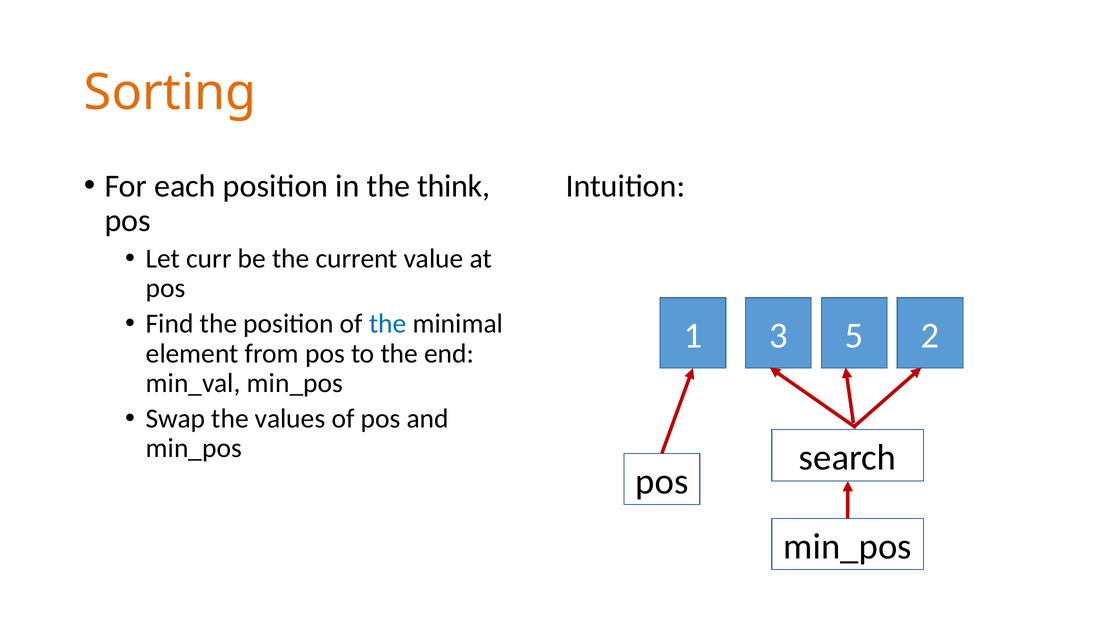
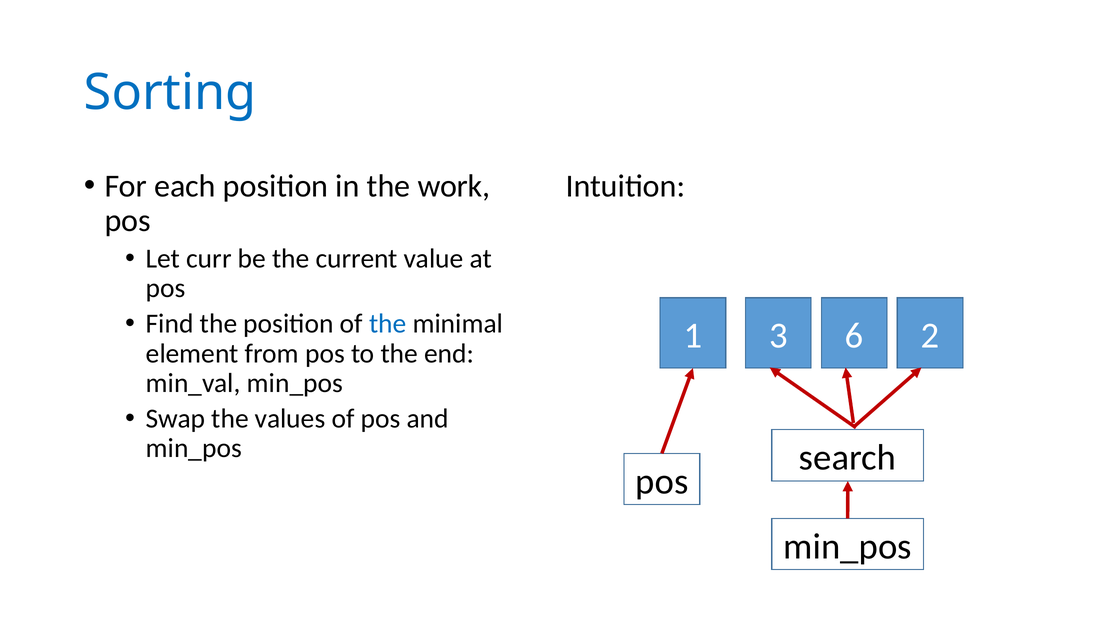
Sorting colour: orange -> blue
think: think -> work
5: 5 -> 6
